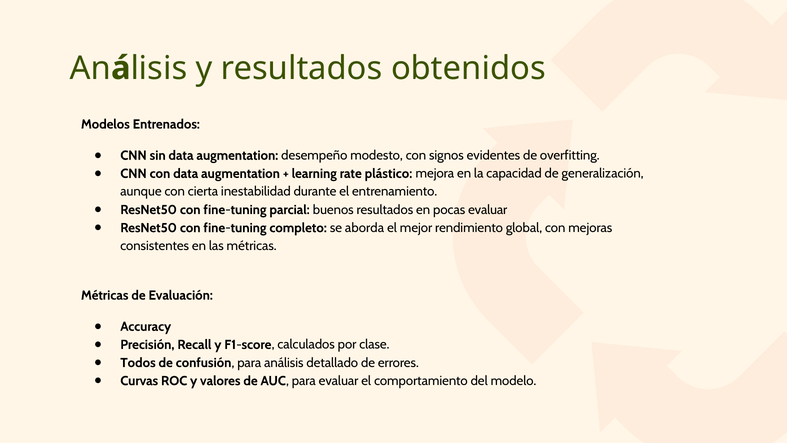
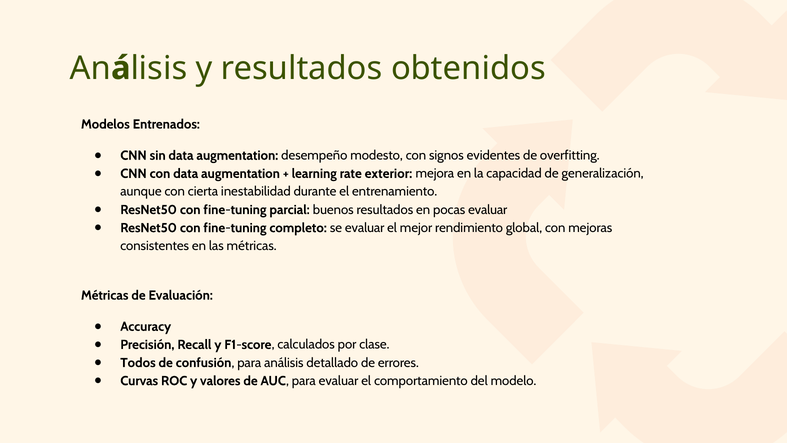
plástico: plástico -> exterior
se aborda: aborda -> evaluar
